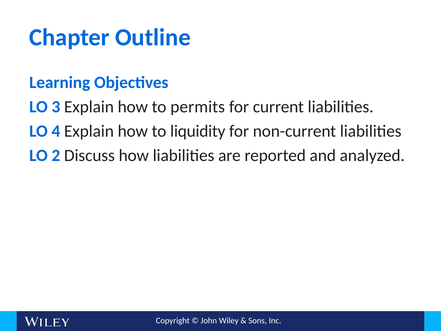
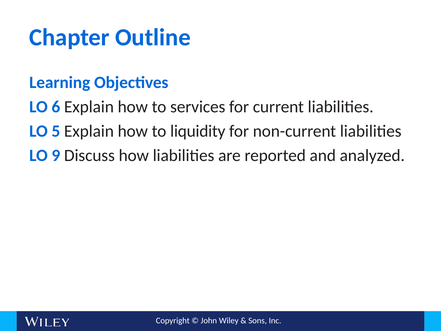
3: 3 -> 6
permits: permits -> services
4: 4 -> 5
2: 2 -> 9
